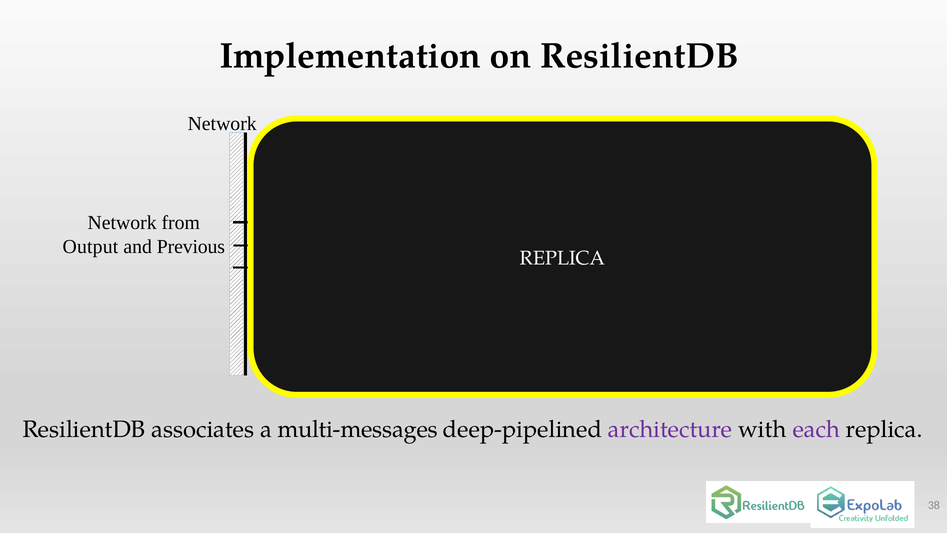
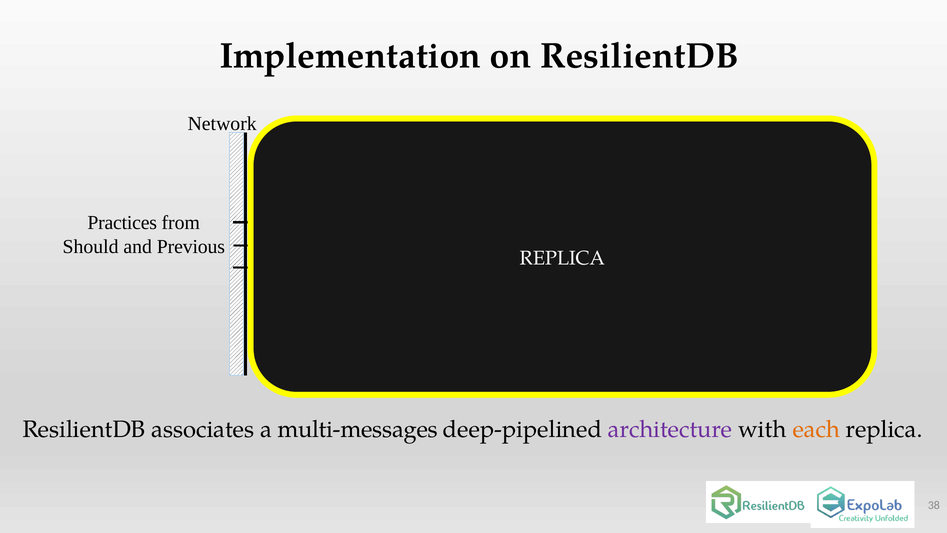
Network at (122, 223): Network -> Practices
Output at (90, 246): Output -> Should
each colour: purple -> orange
